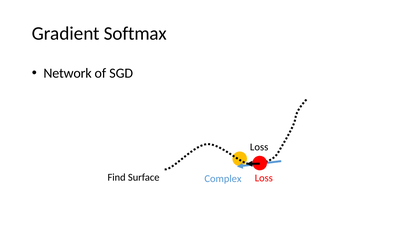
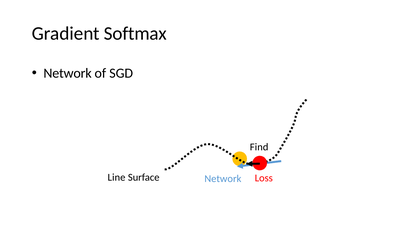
Loss at (259, 147): Loss -> Find
Find: Find -> Line
Complex at (223, 179): Complex -> Network
